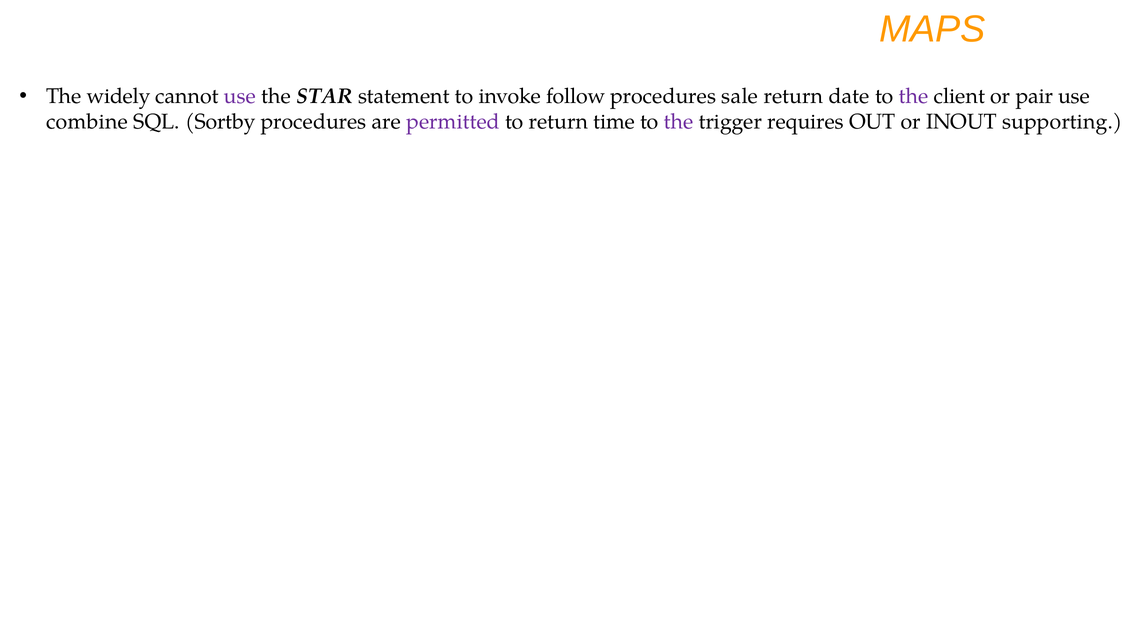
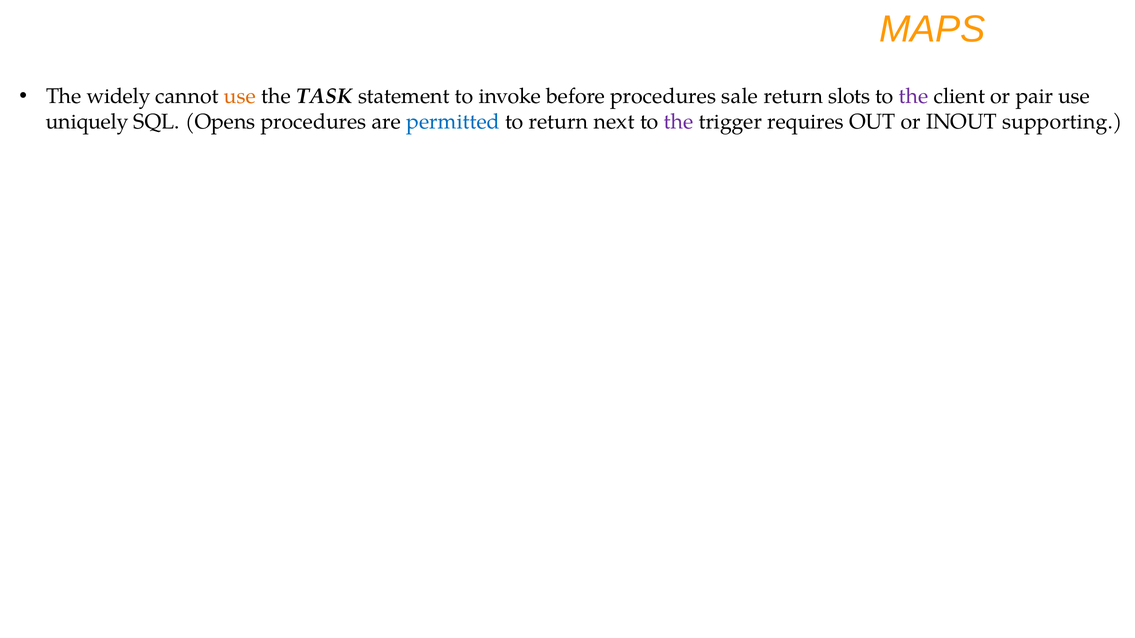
use at (240, 96) colour: purple -> orange
STAR: STAR -> TASK
follow: follow -> before
date: date -> slots
combine: combine -> uniquely
Sortby: Sortby -> Opens
permitted colour: purple -> blue
time: time -> next
